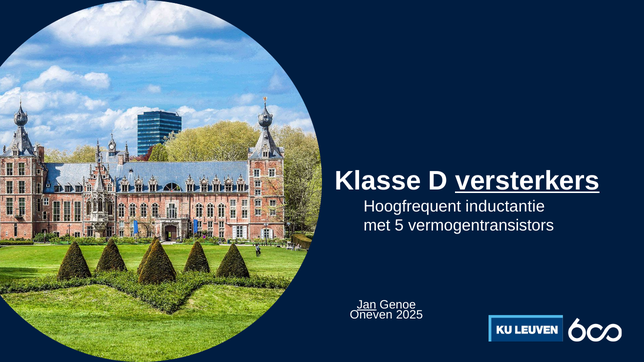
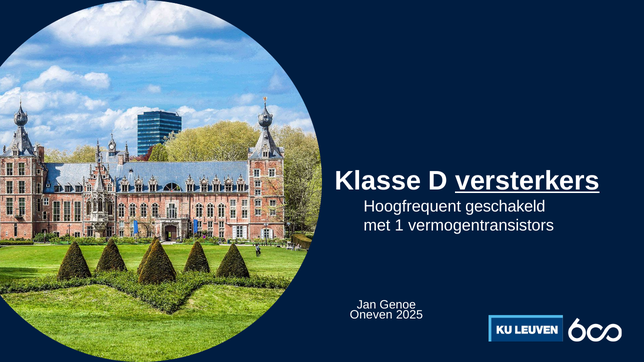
inductantie: inductantie -> geschakeld
5: 5 -> 1
Jan underline: present -> none
